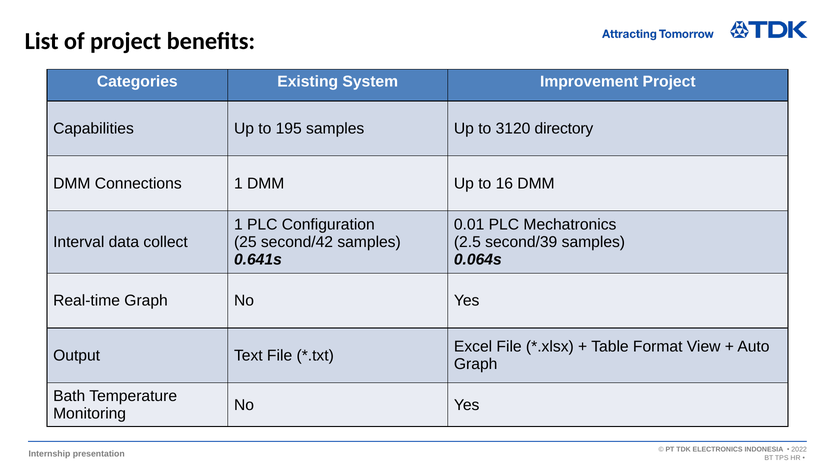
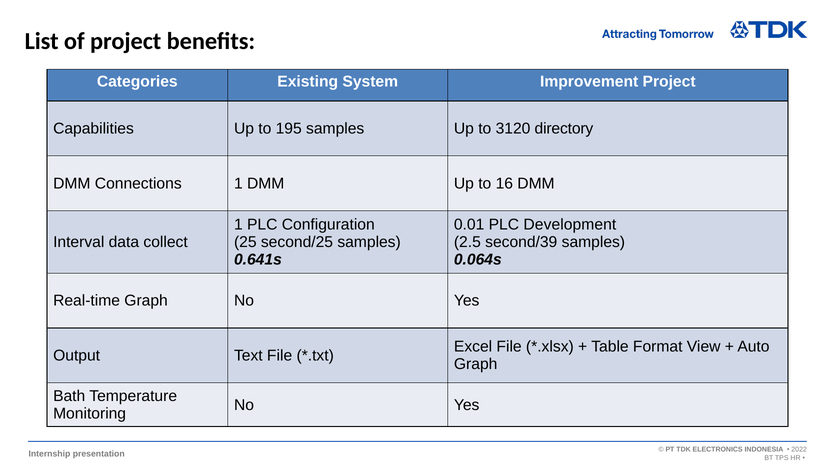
Mechatronics: Mechatronics -> Development
second/42: second/42 -> second/25
